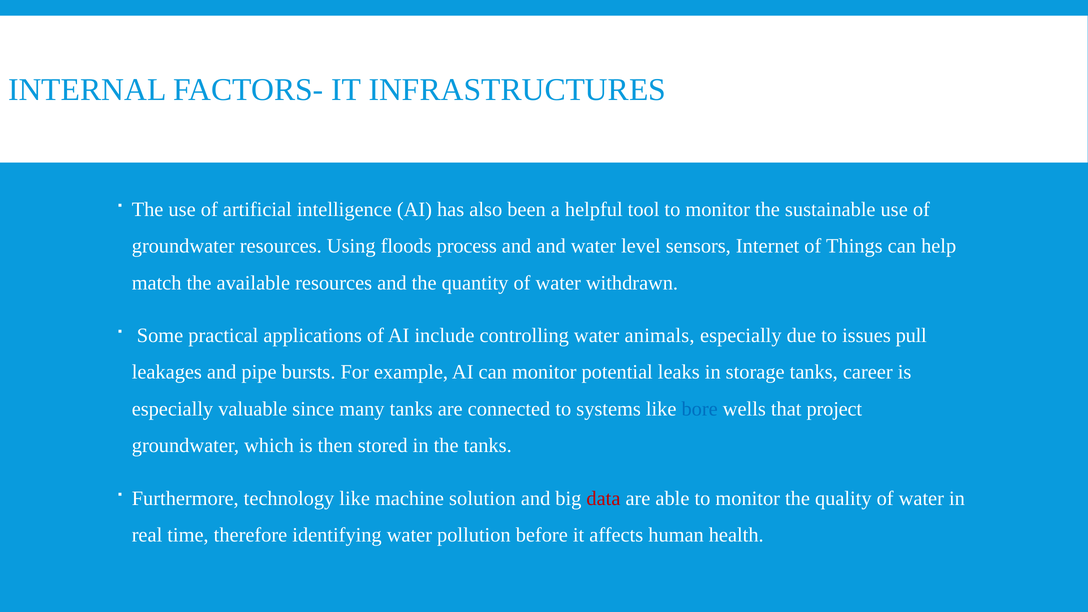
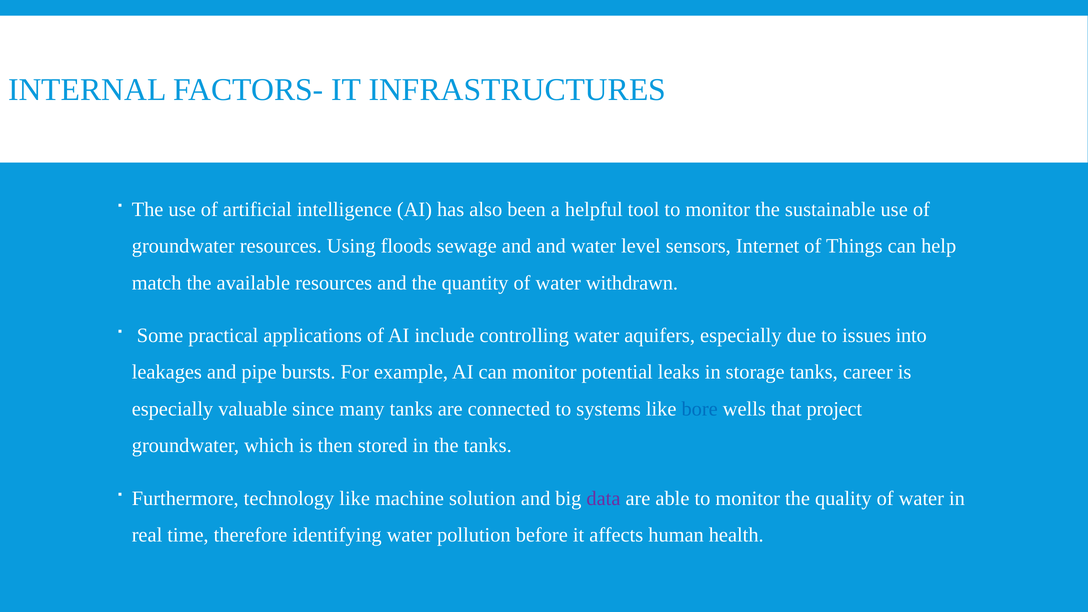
process: process -> sewage
animals: animals -> aquifers
pull: pull -> into
data colour: red -> purple
